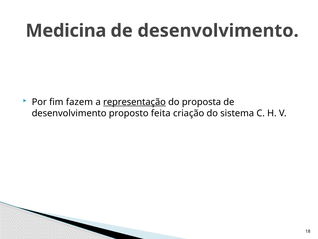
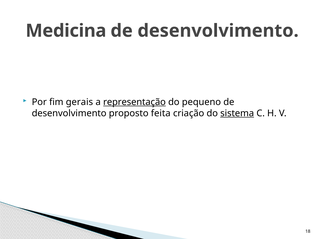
fazem: fazem -> gerais
proposta: proposta -> pequeno
sistema underline: none -> present
